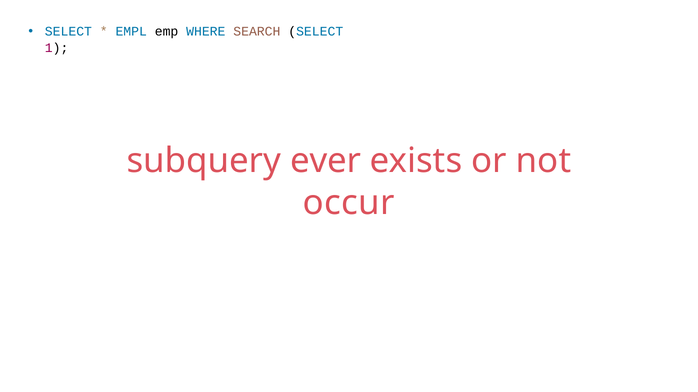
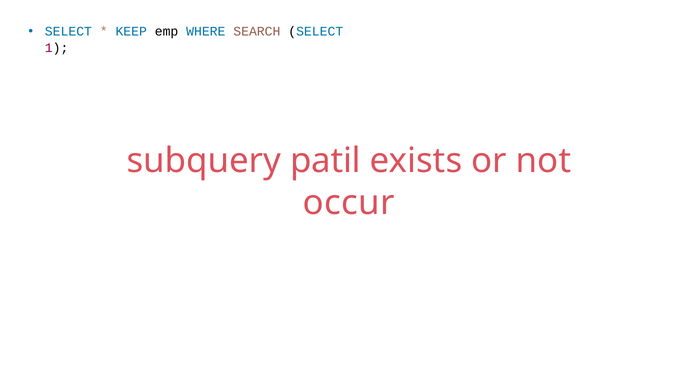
EMPL: EMPL -> KEEP
ever: ever -> patil
